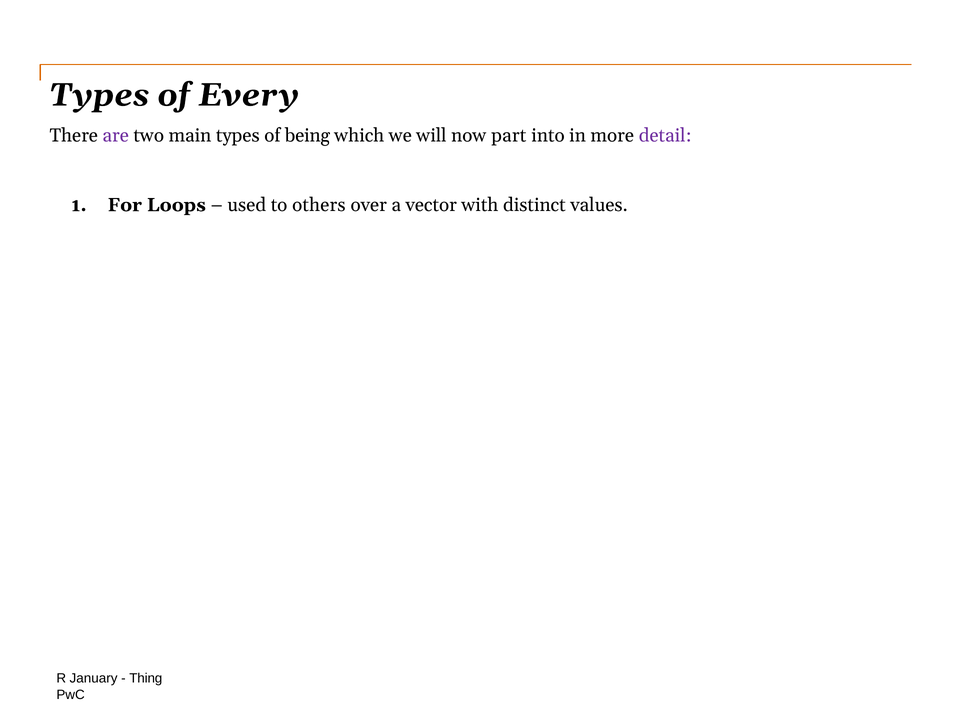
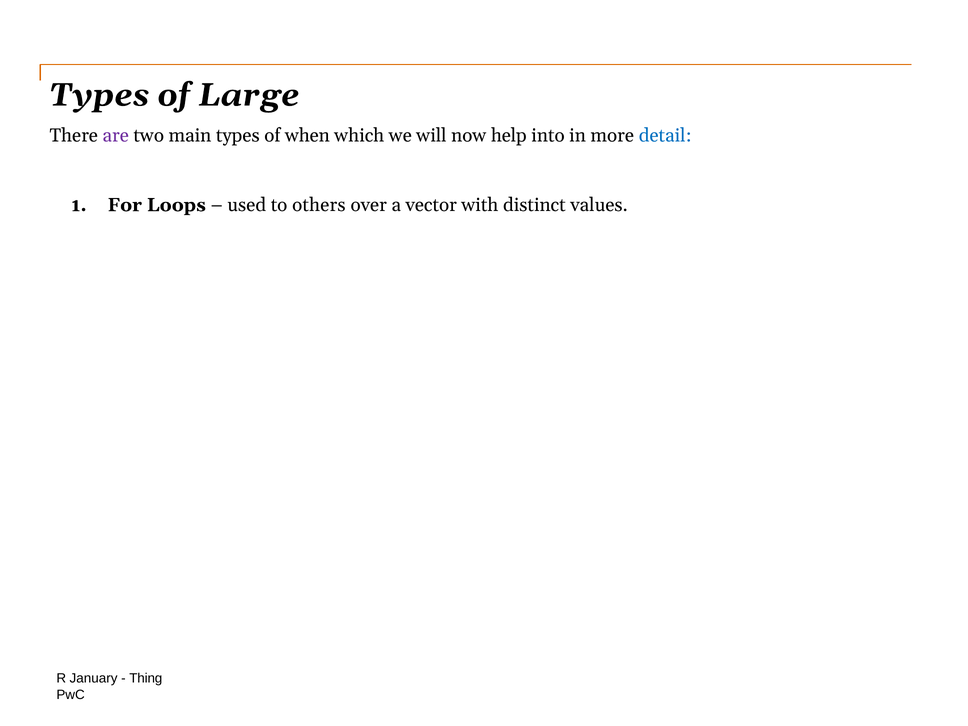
Every: Every -> Large
being: being -> when
part: part -> help
detail colour: purple -> blue
